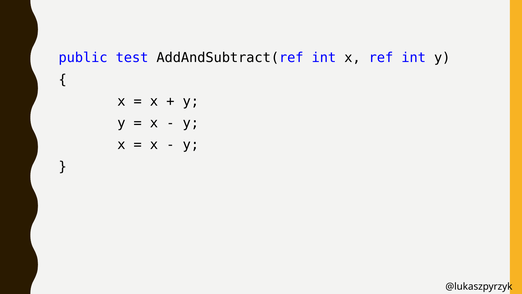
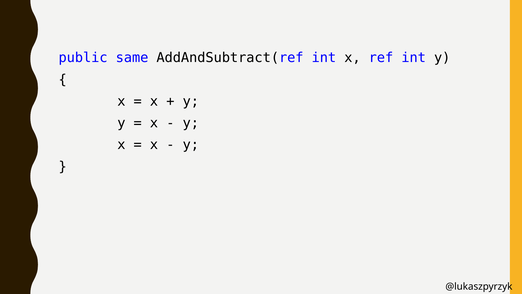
test: test -> same
